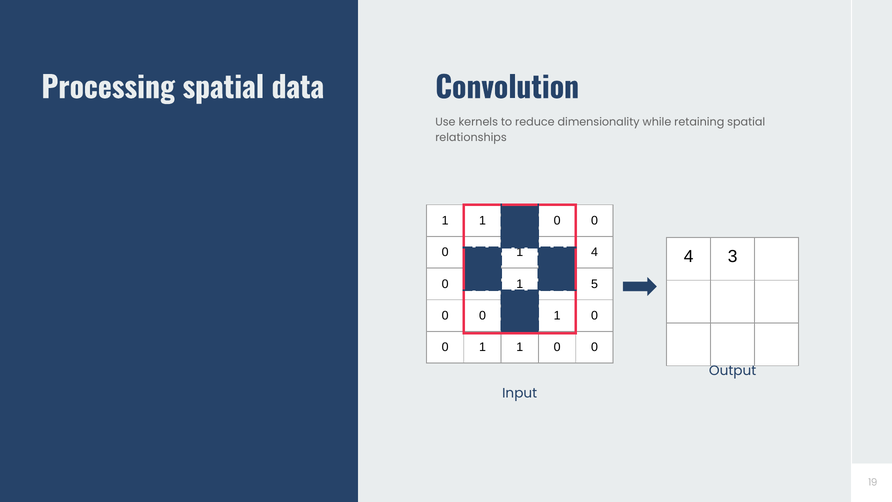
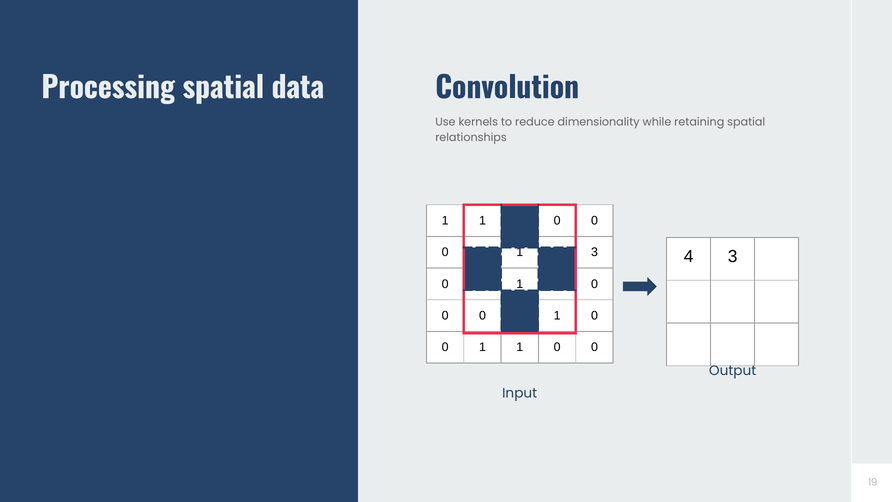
4 at (594, 252): 4 -> 3
5 at (594, 284): 5 -> 0
